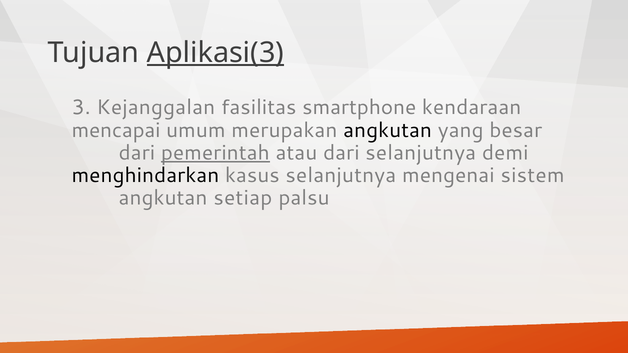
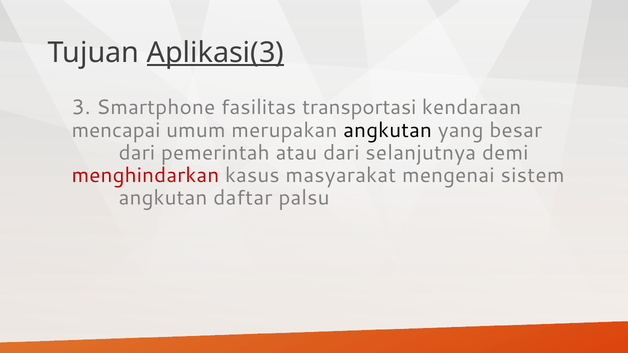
Kejanggalan: Kejanggalan -> Smartphone
smartphone: smartphone -> transportasi
pemerintah underline: present -> none
menghindarkan colour: black -> red
kasus selanjutnya: selanjutnya -> masyarakat
setiap: setiap -> daftar
